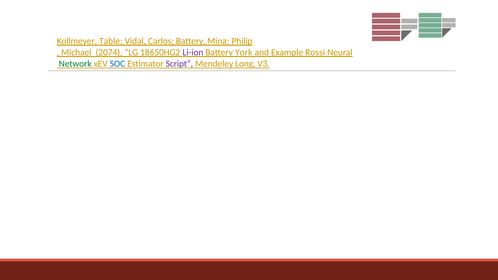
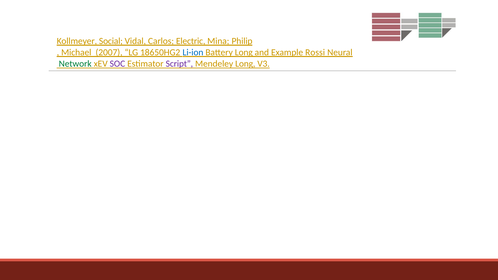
Table: Table -> Social
Carlos Battery: Battery -> Electric
2074: 2074 -> 2007
Li-ion colour: purple -> blue
Battery York: York -> Long
SOC colour: blue -> purple
